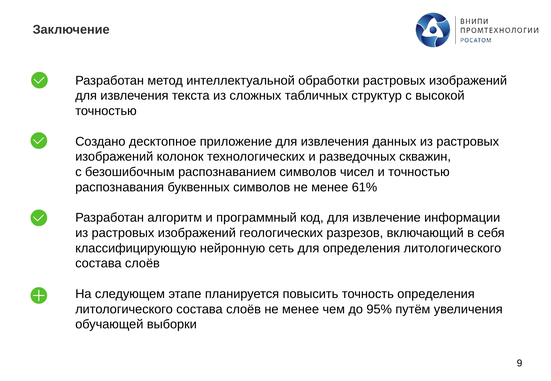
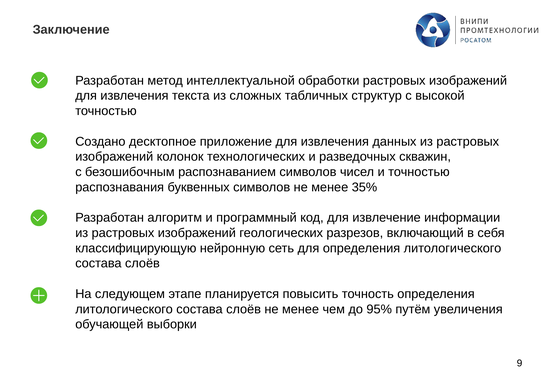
61%: 61% -> 35%
